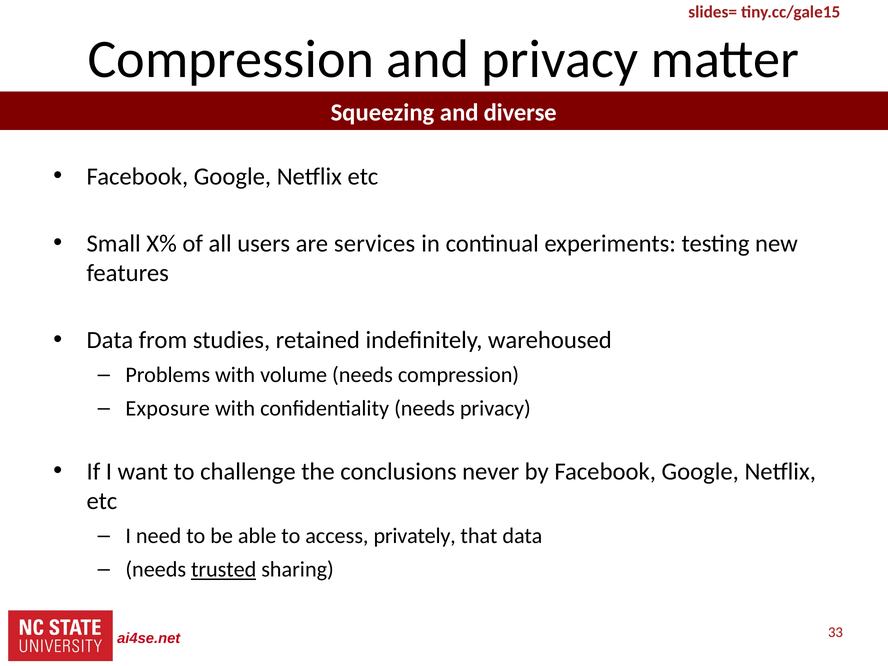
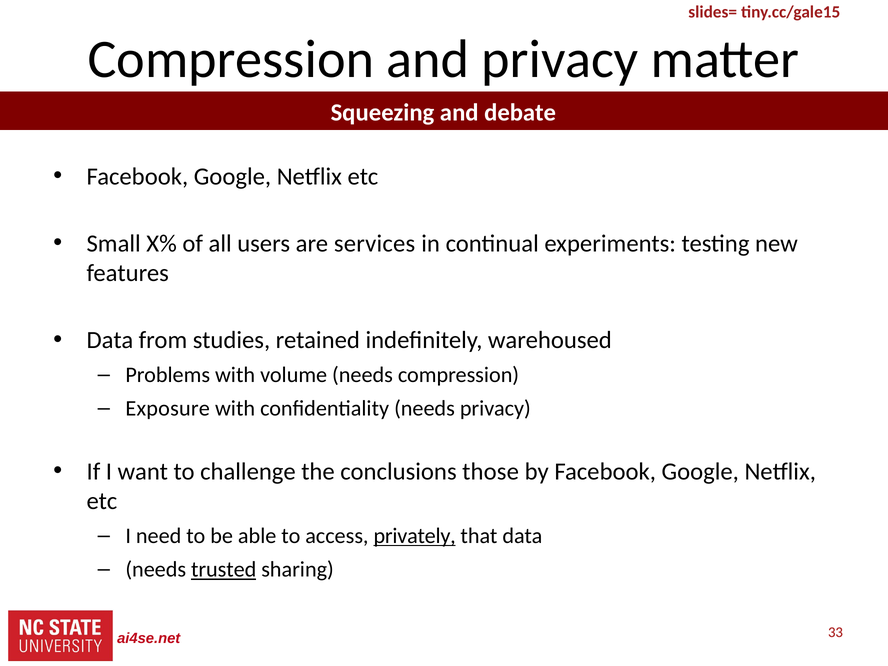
diverse: diverse -> debate
never: never -> those
privately underline: none -> present
